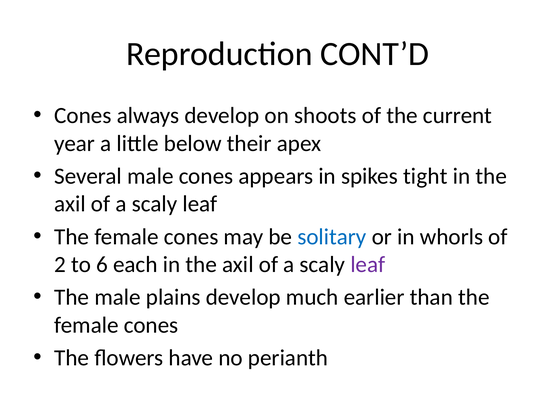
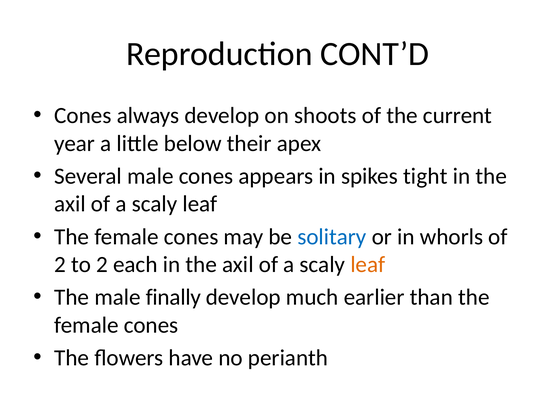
to 6: 6 -> 2
leaf at (368, 264) colour: purple -> orange
plains: plains -> finally
